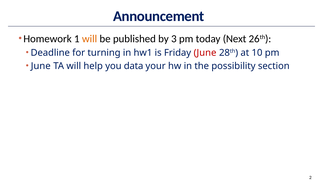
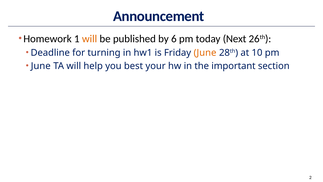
3: 3 -> 6
June at (205, 53) colour: red -> orange
data: data -> best
possibility: possibility -> important
